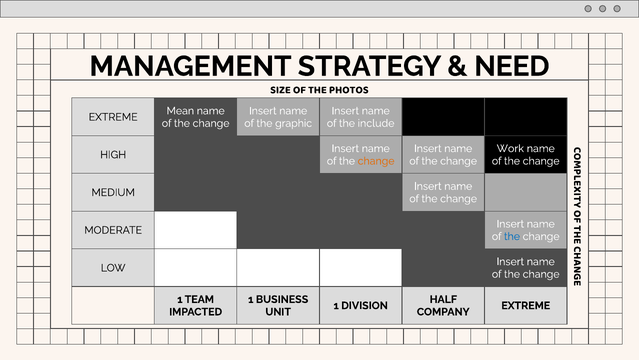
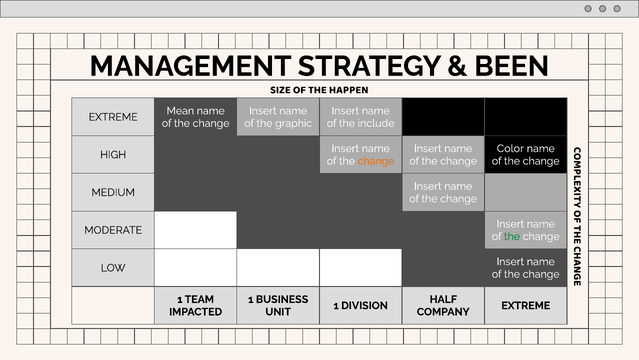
NEED: NEED -> BEEN
PHOTOS: PHOTOS -> HAPPEN
Work: Work -> Color
the at (512, 236) colour: blue -> green
